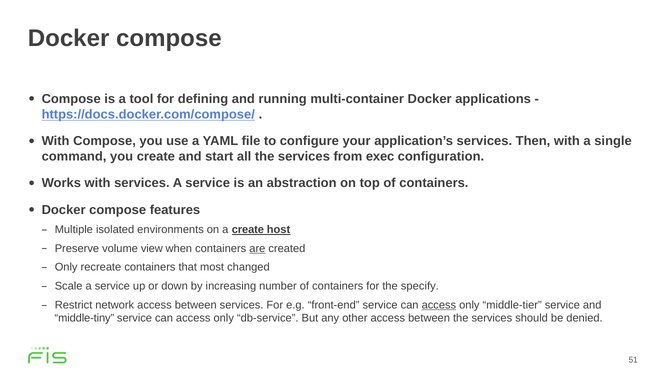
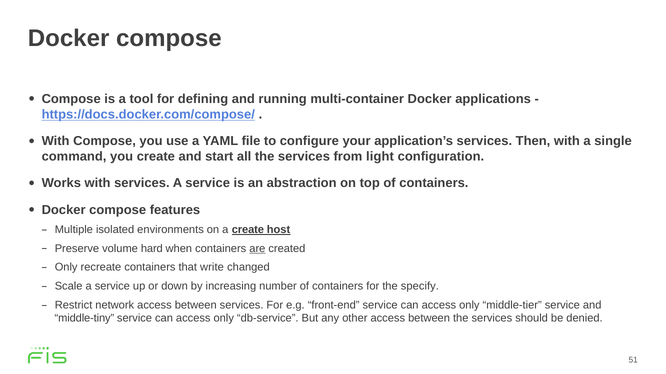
exec: exec -> light
view: view -> hard
most: most -> write
access at (439, 306) underline: present -> none
